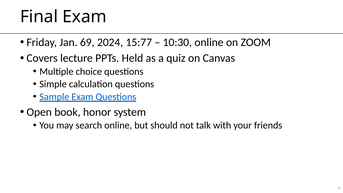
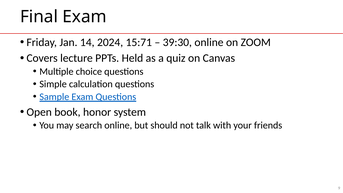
69: 69 -> 14
15:77: 15:77 -> 15:71
10:30: 10:30 -> 39:30
